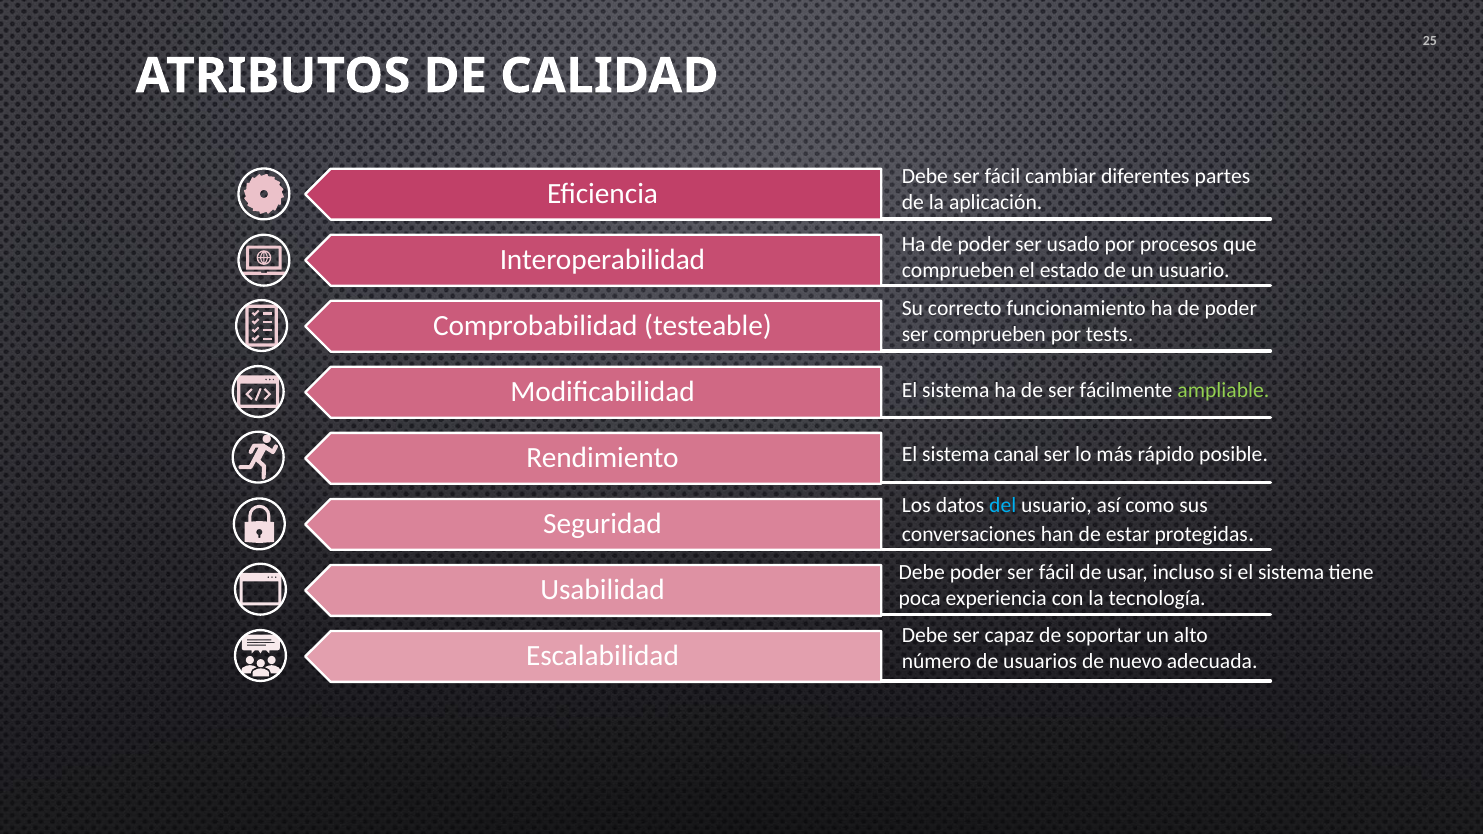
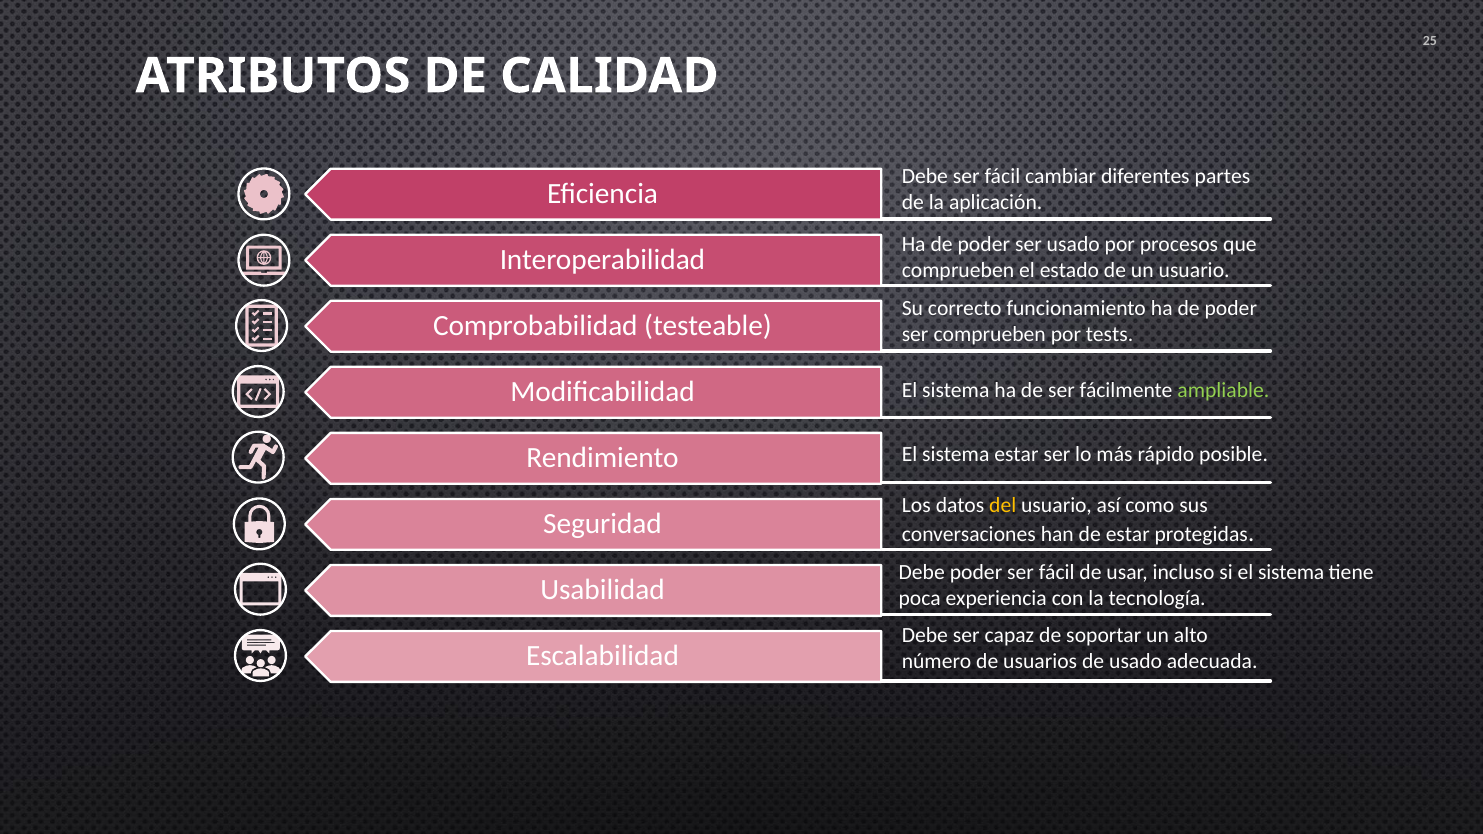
sistema canal: canal -> estar
del colour: light blue -> yellow
de nuevo: nuevo -> usado
